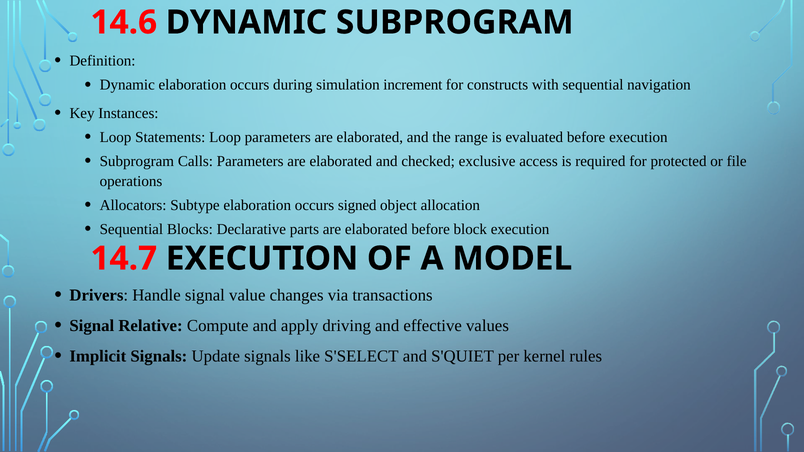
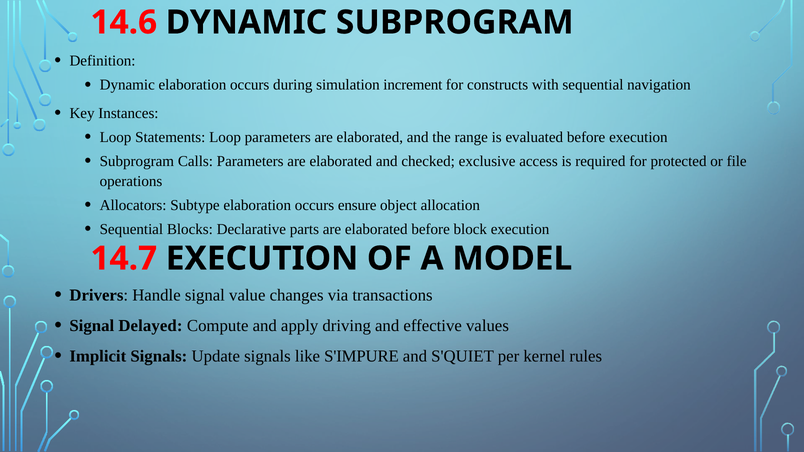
signed: signed -> ensure
Relative: Relative -> Delayed
S'SELECT: S'SELECT -> S'IMPURE
